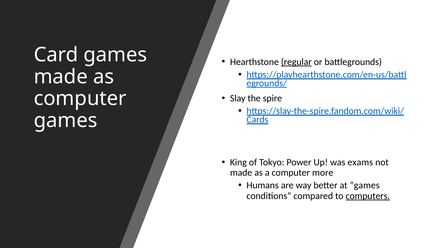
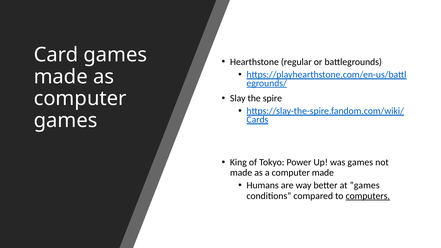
regular underline: present -> none
was exams: exams -> games
computer more: more -> made
